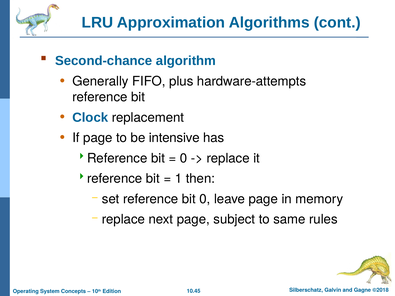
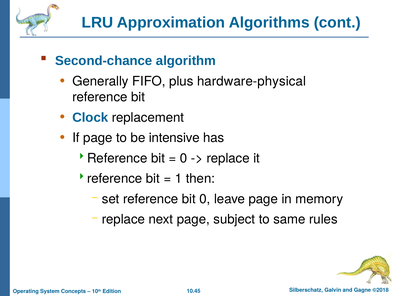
hardware-attempts: hardware-attempts -> hardware-physical
